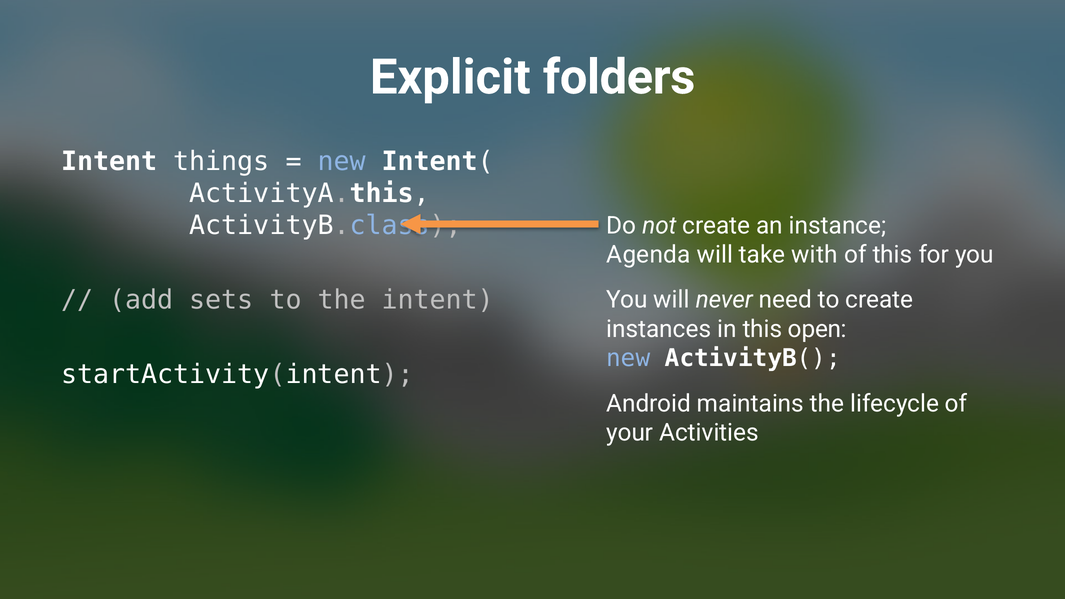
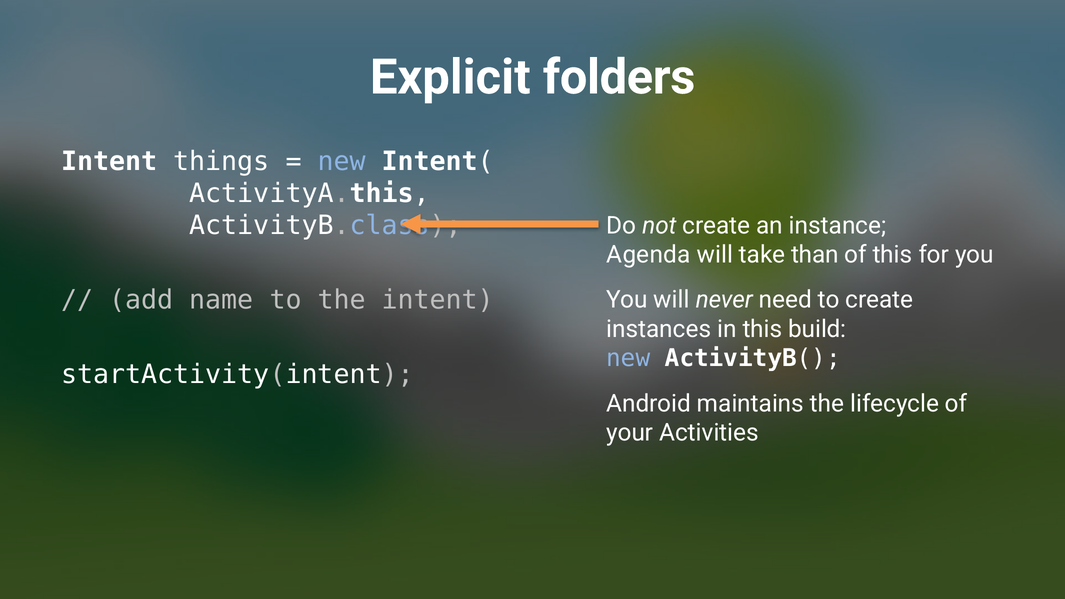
with: with -> than
sets: sets -> name
open: open -> build
